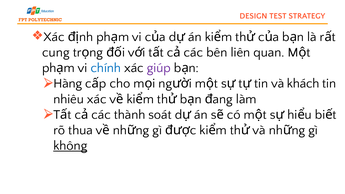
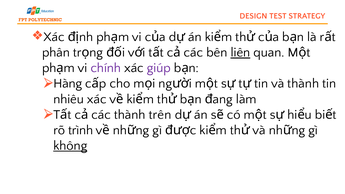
cung: cung -> phân
liên underline: none -> present
chính colour: blue -> purple
và khách: khách -> thành
soát: soát -> trên
thua: thua -> trình
